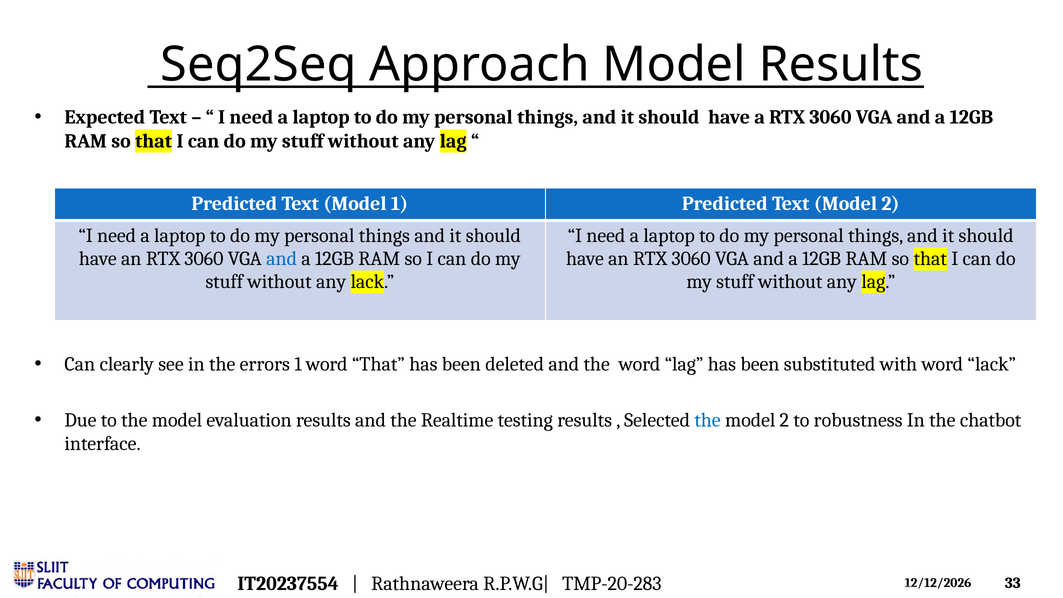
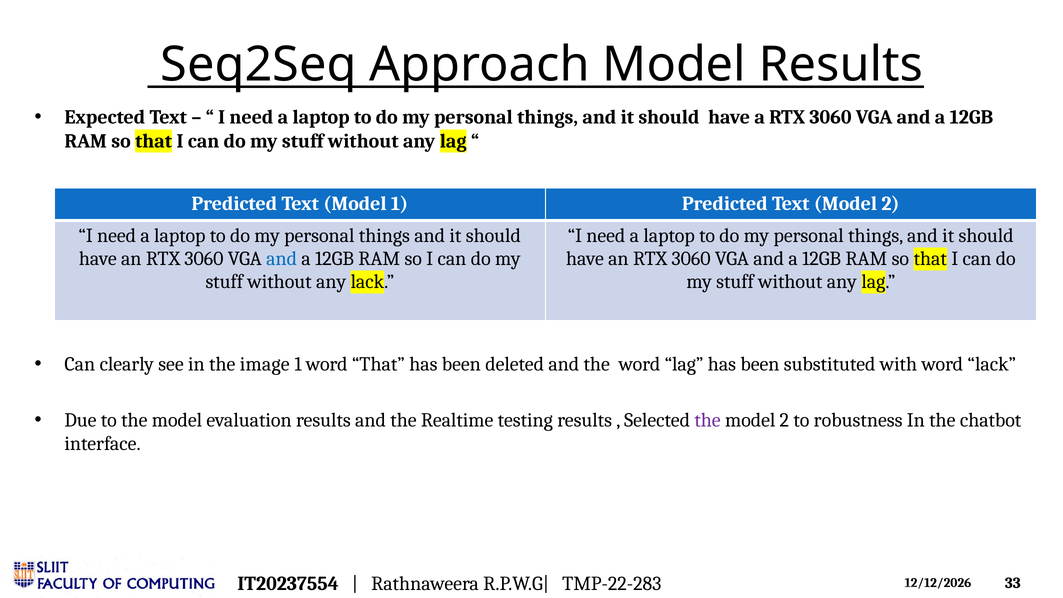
errors: errors -> image
the at (708, 420) colour: blue -> purple
TMP-20-283: TMP-20-283 -> TMP-22-283
